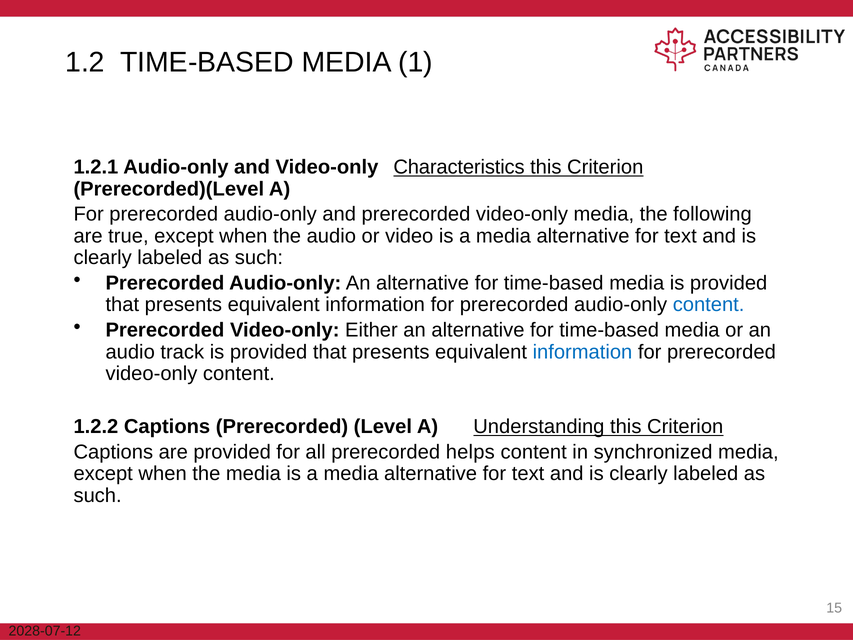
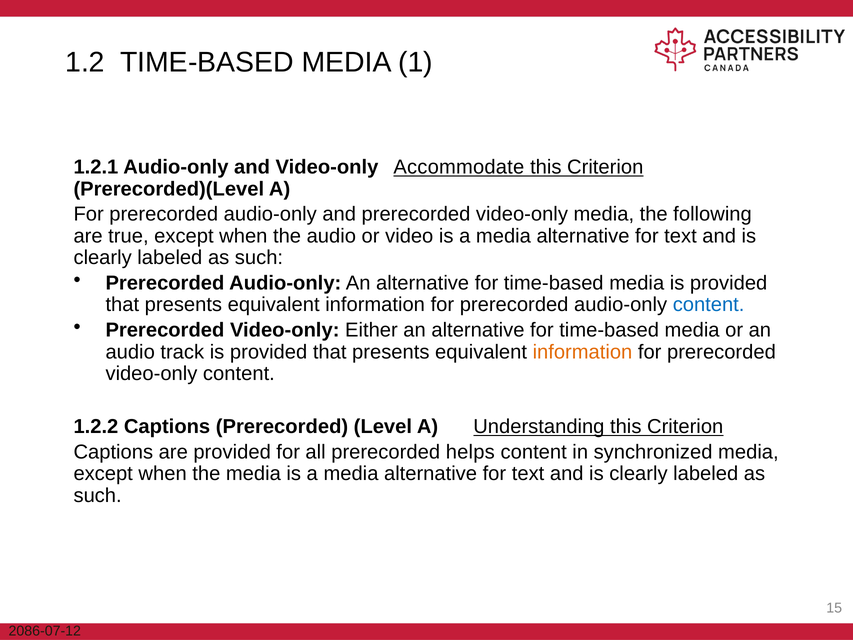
Characteristics: Characteristics -> Accommodate
information at (582, 352) colour: blue -> orange
2028-07-12: 2028-07-12 -> 2086-07-12
